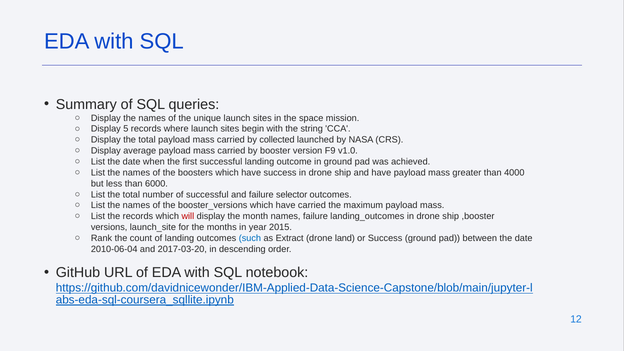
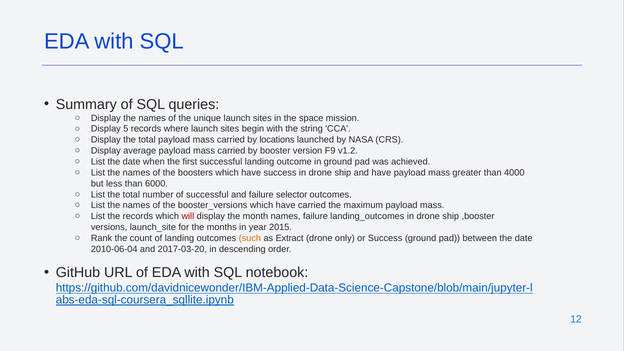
collected: collected -> locations
v1.0: v1.0 -> v1.2
such colour: blue -> orange
land: land -> only
